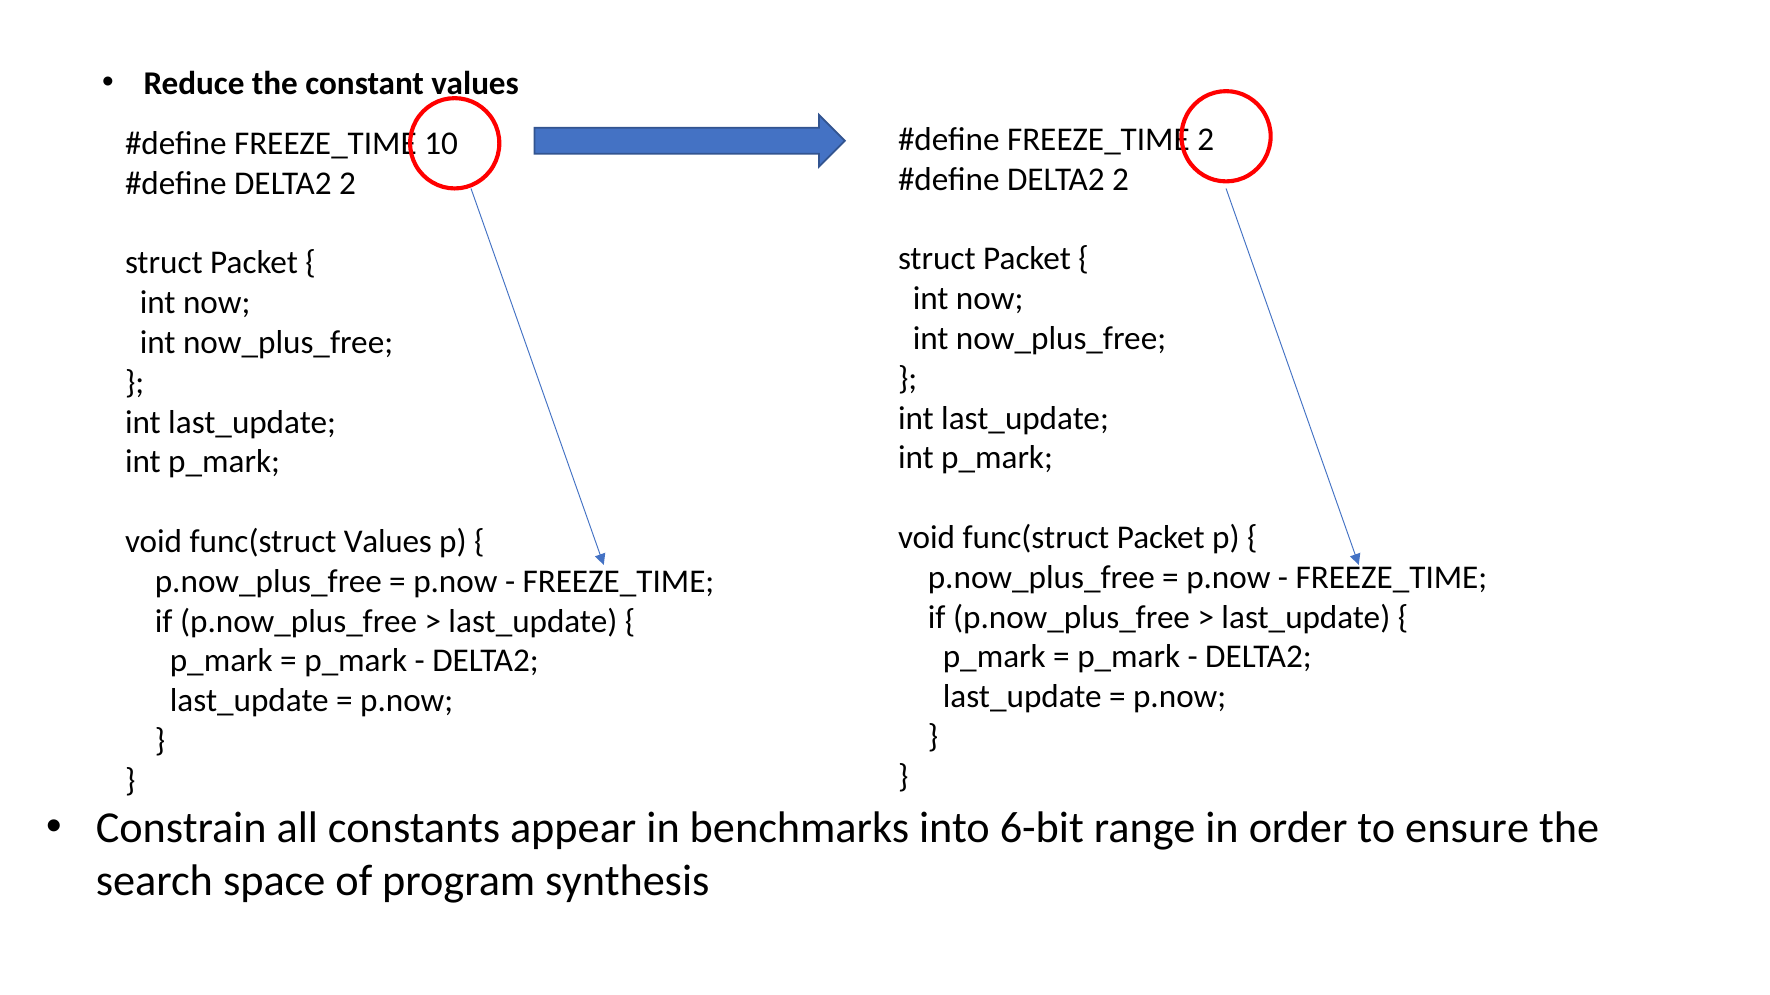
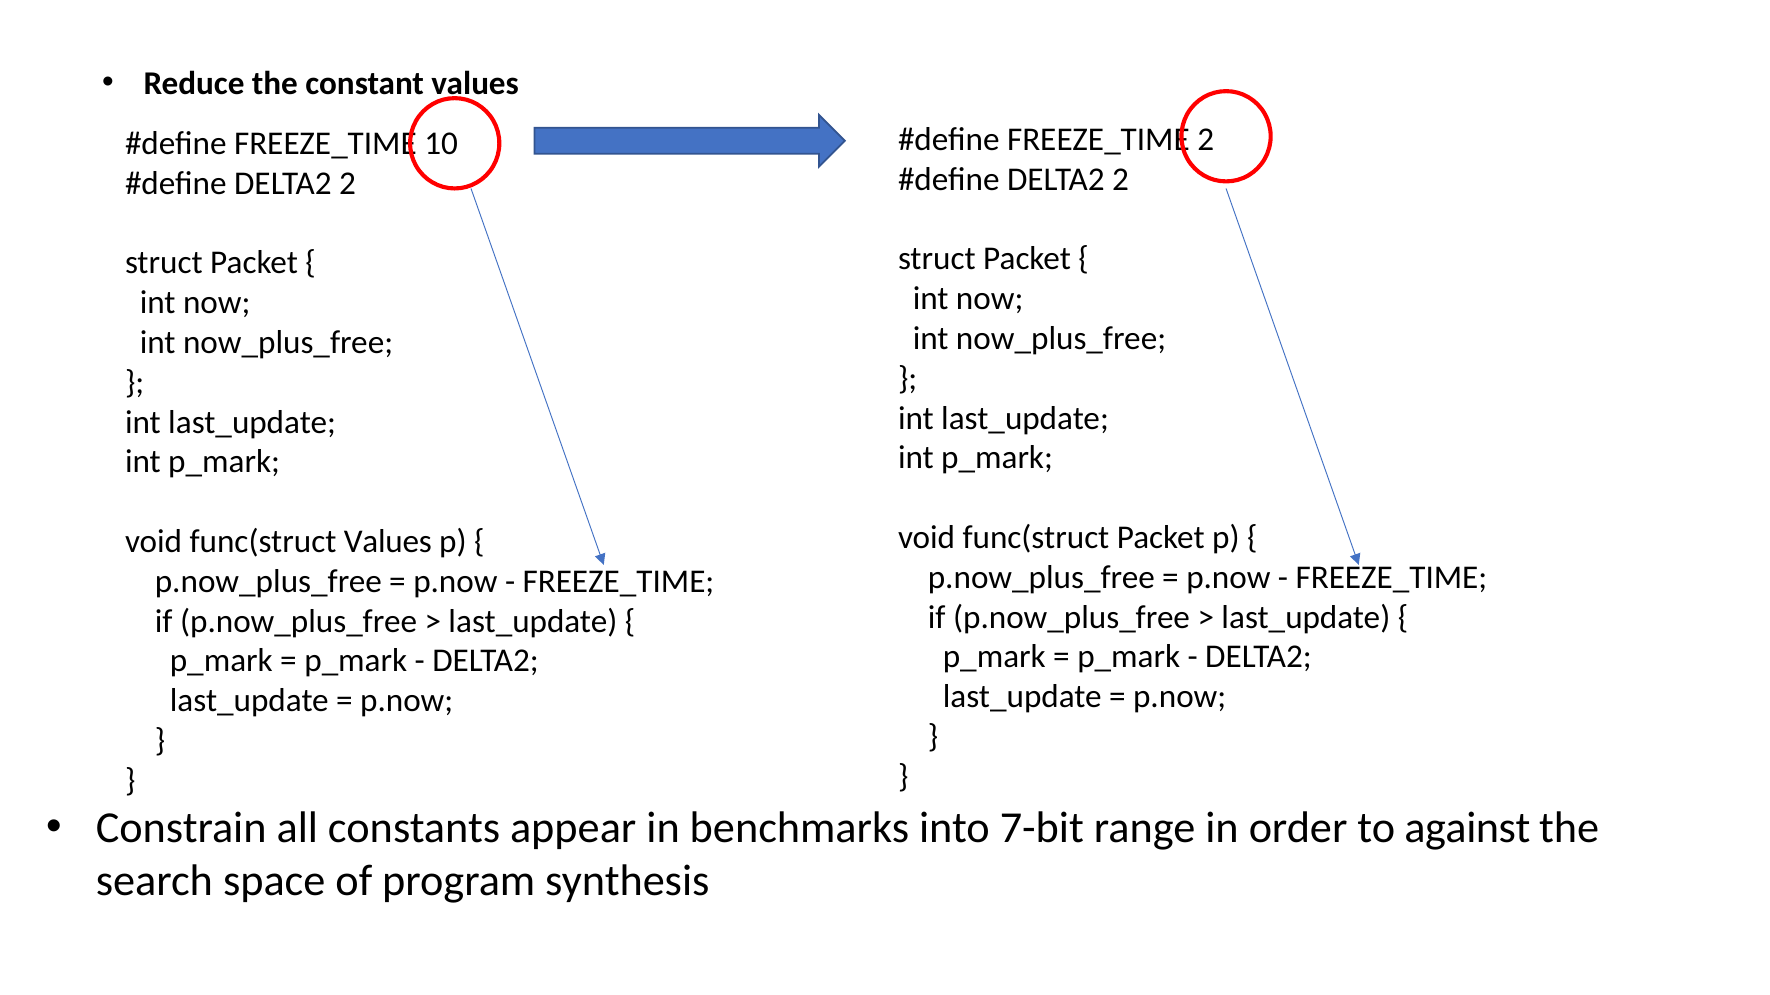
6-bit: 6-bit -> 7-bit
ensure: ensure -> against
